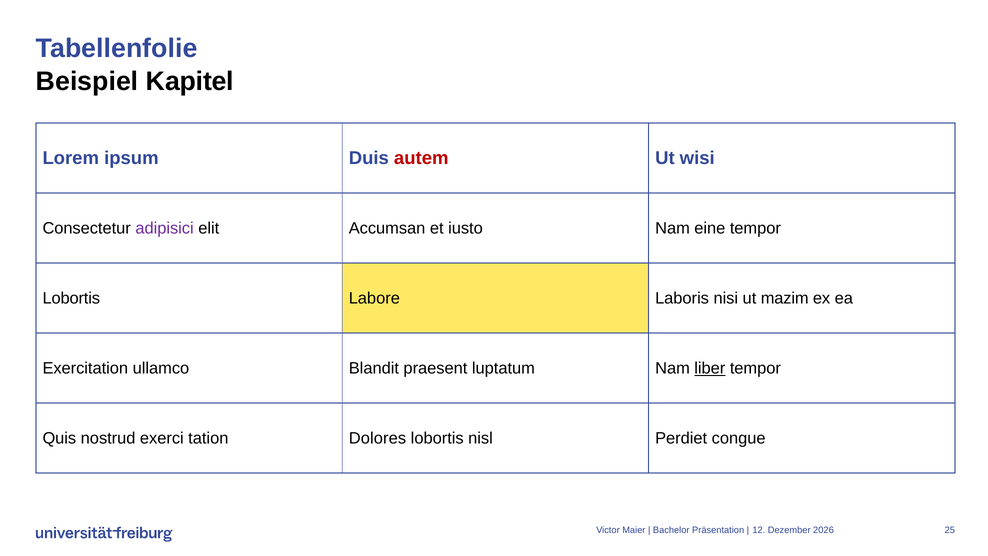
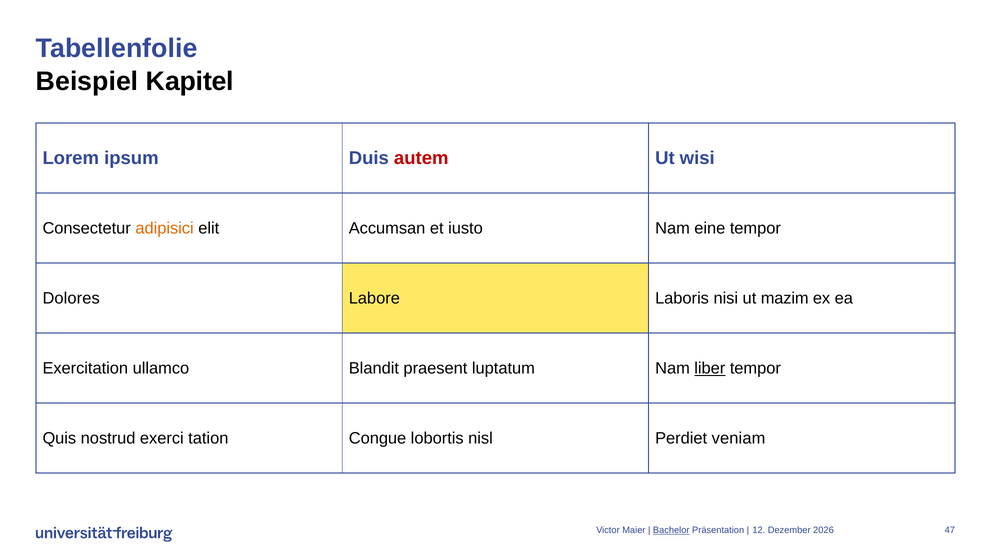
adipisici colour: purple -> orange
Lobortis at (71, 298): Lobortis -> Dolores
Dolores: Dolores -> Congue
congue: congue -> veniam
Bachelor underline: none -> present
25: 25 -> 47
